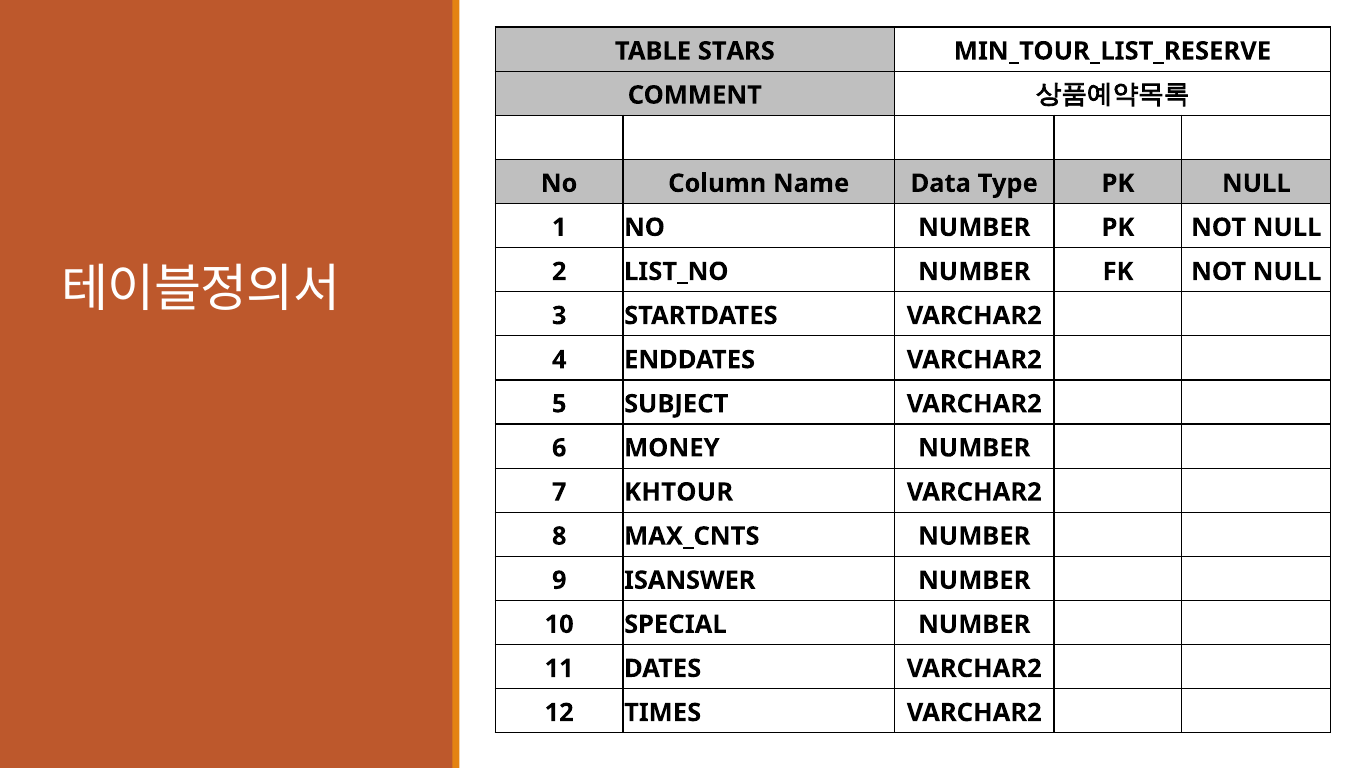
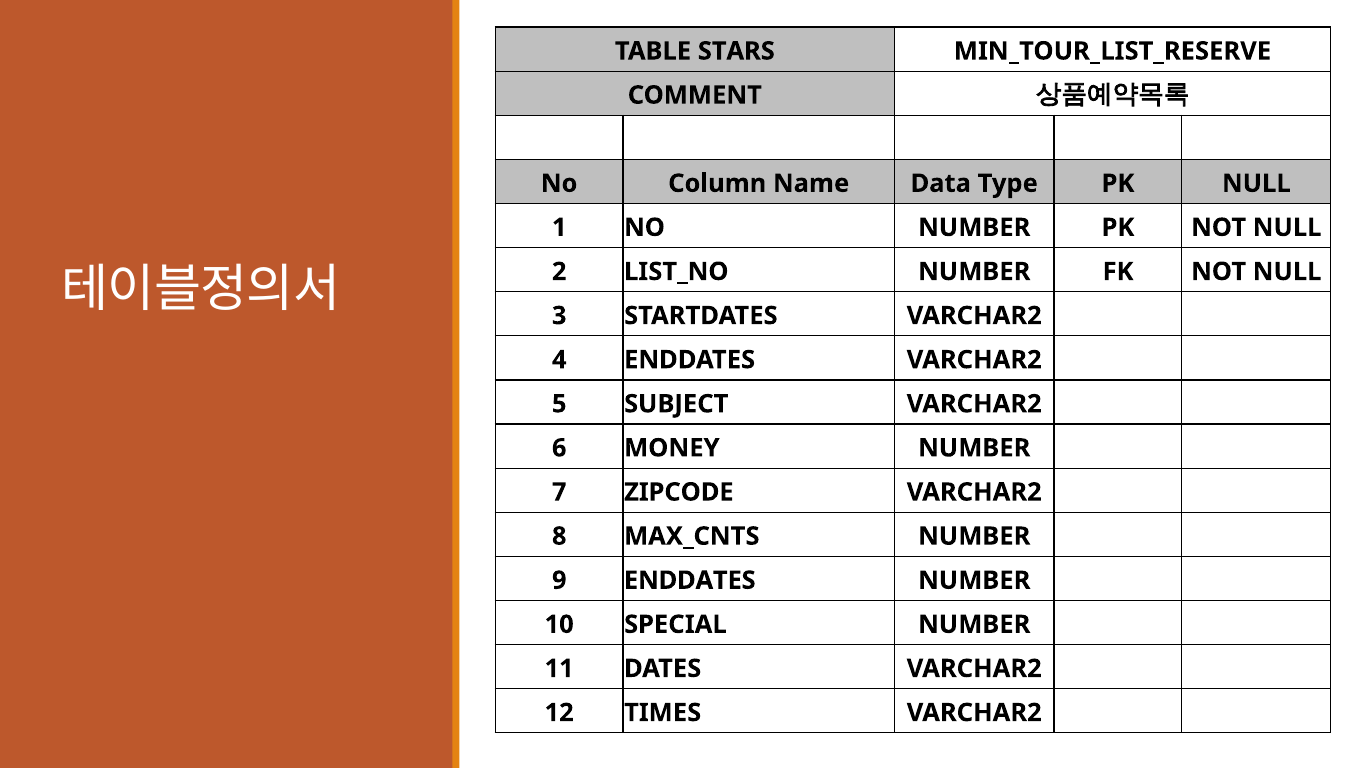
KHTOUR: KHTOUR -> ZIPCODE
9 ISANSWER: ISANSWER -> ENDDATES
